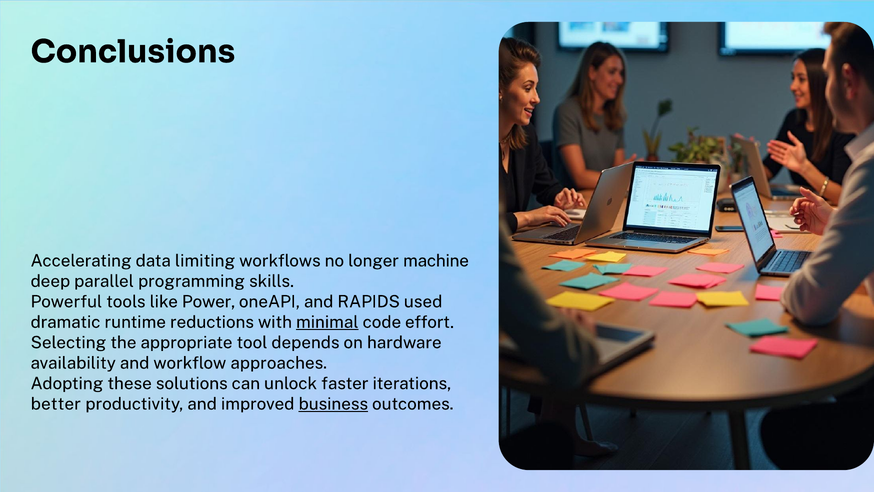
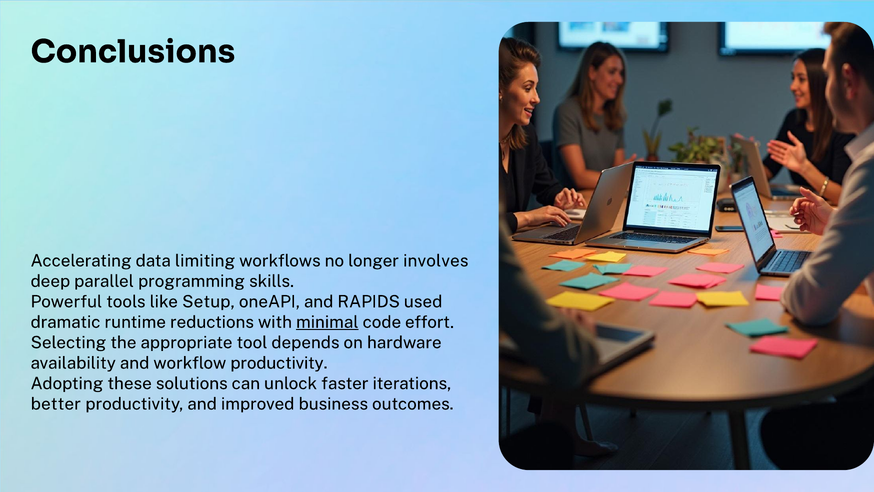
machine: machine -> involves
Power: Power -> Setup
workflow approaches: approaches -> productivity
business underline: present -> none
